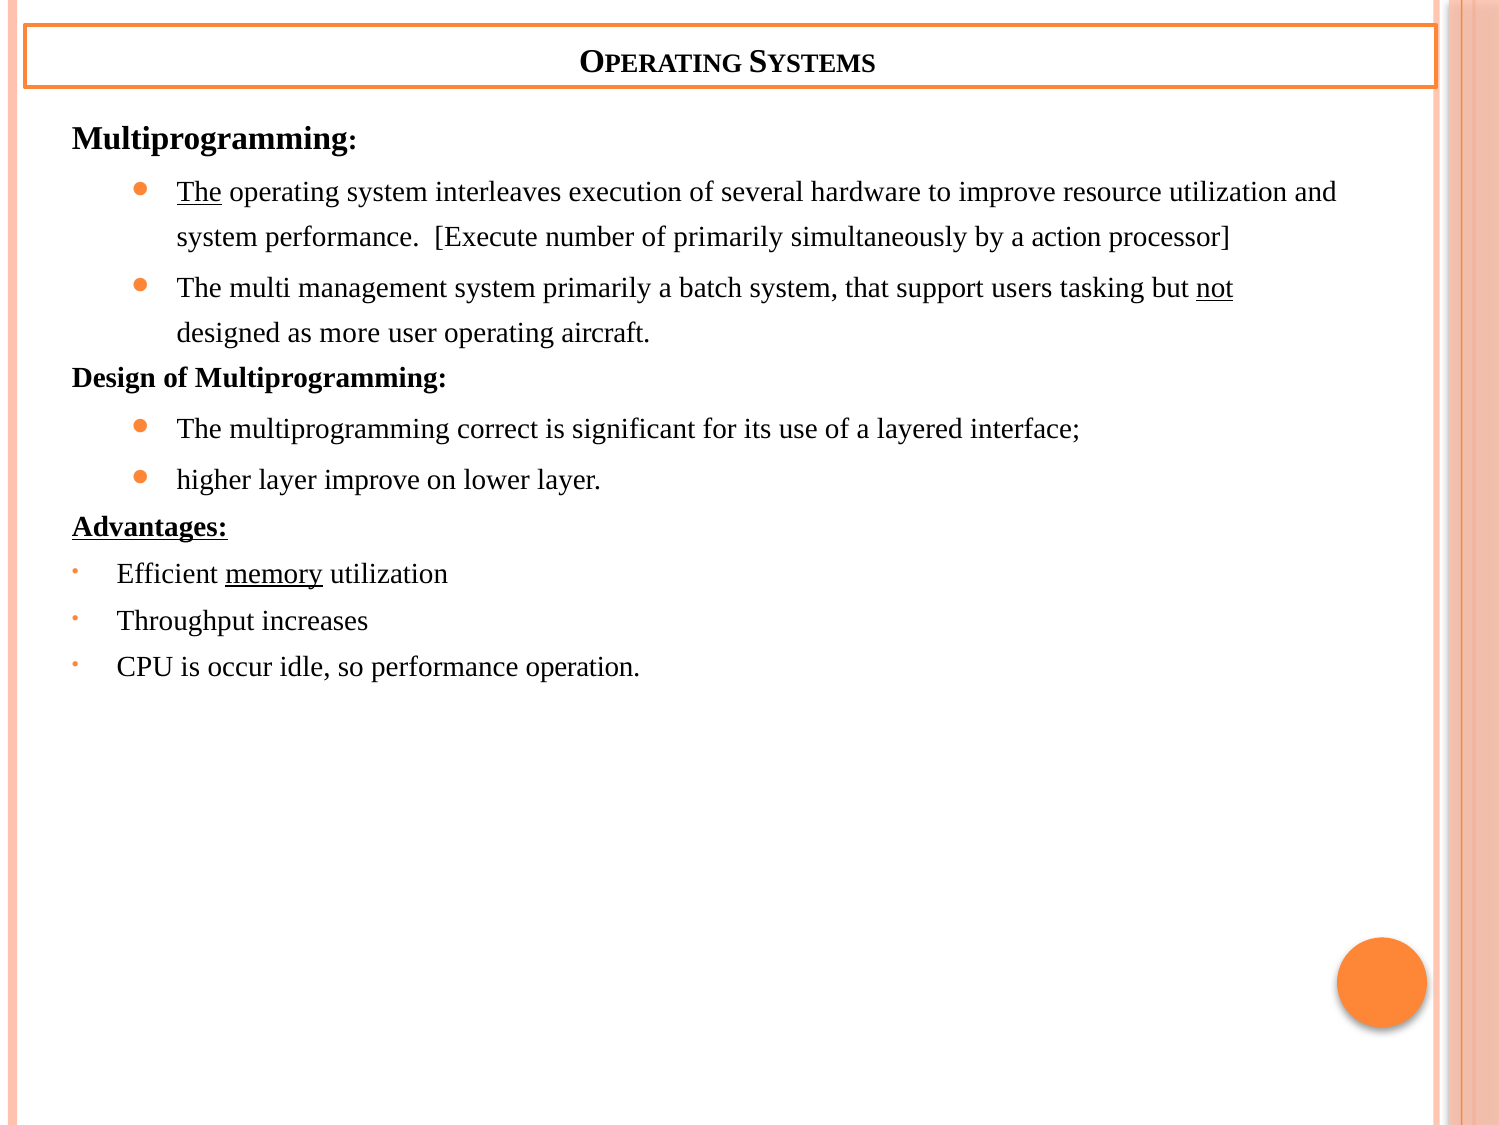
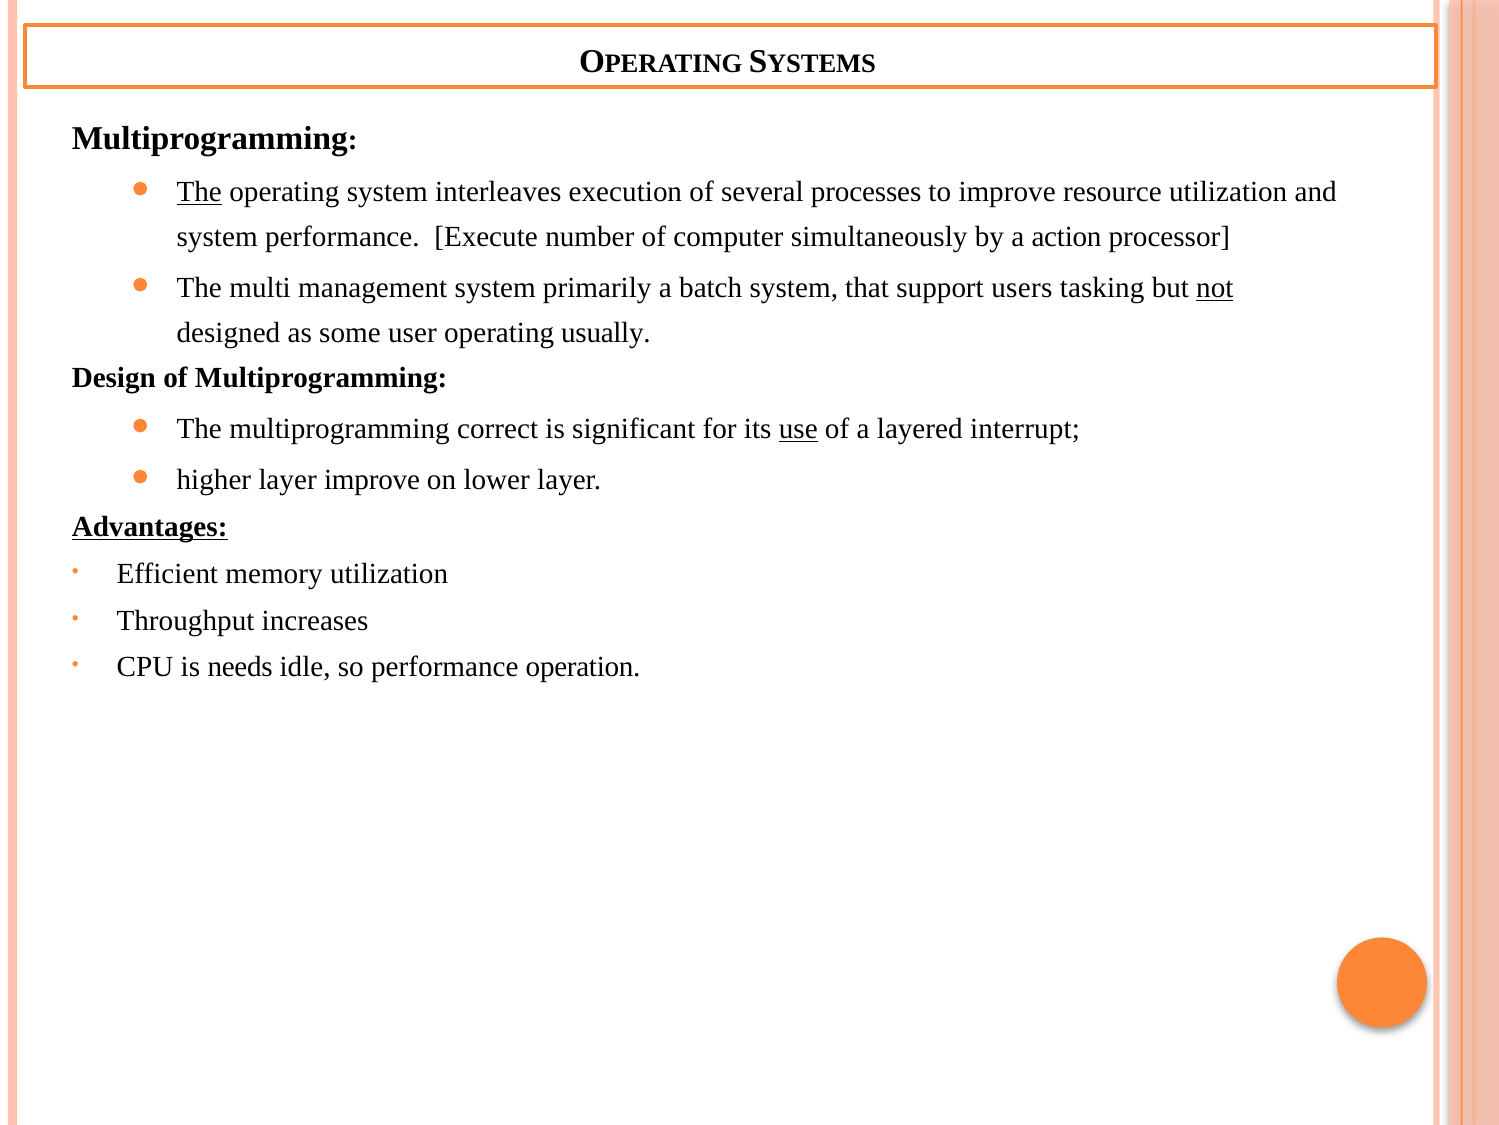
hardware: hardware -> processes
of primarily: primarily -> computer
more: more -> some
aircraft: aircraft -> usually
use underline: none -> present
interface: interface -> interrupt
memory underline: present -> none
occur: occur -> needs
